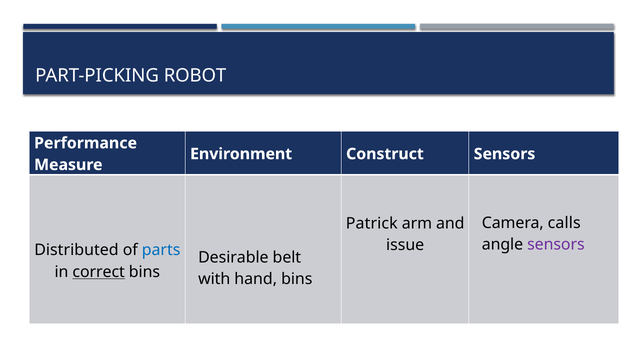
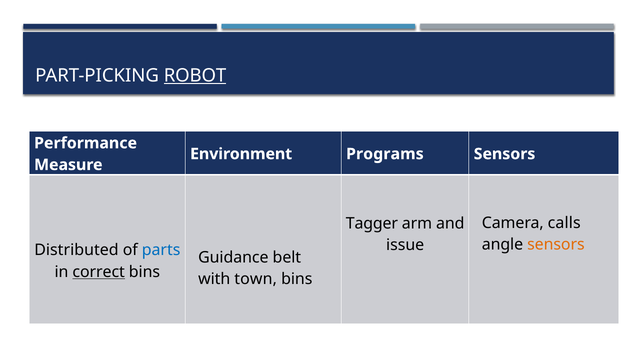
ROBOT underline: none -> present
Construct: Construct -> Programs
Patrick: Patrick -> Tagger
sensors at (556, 245) colour: purple -> orange
Desirable: Desirable -> Guidance
hand: hand -> town
